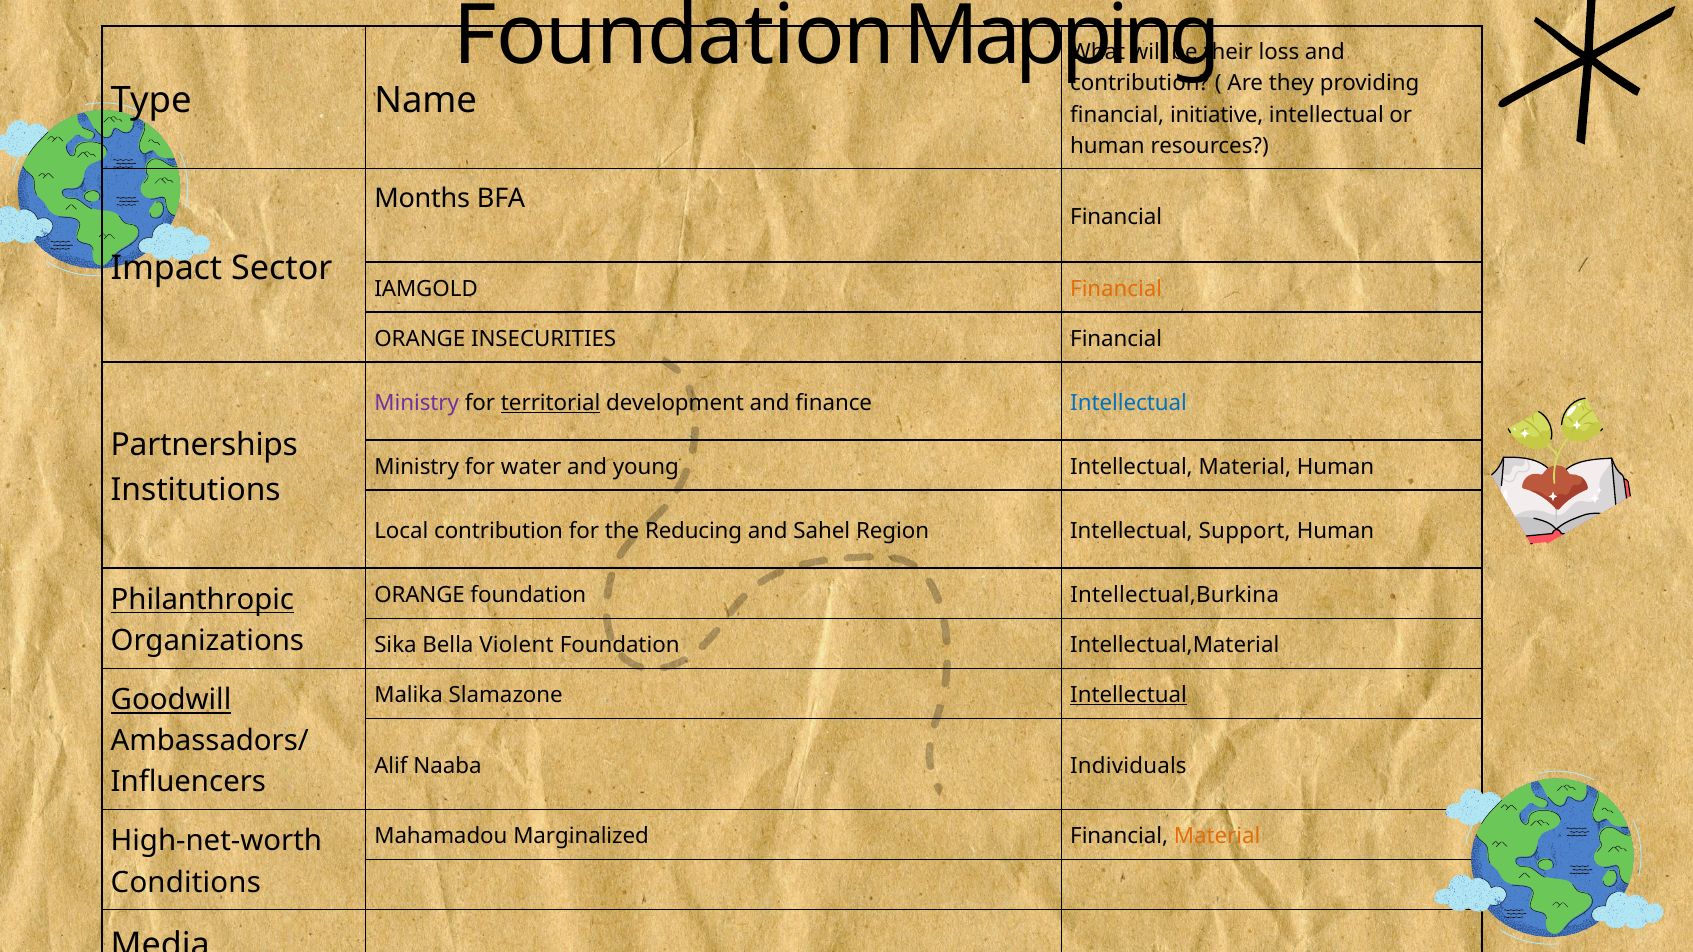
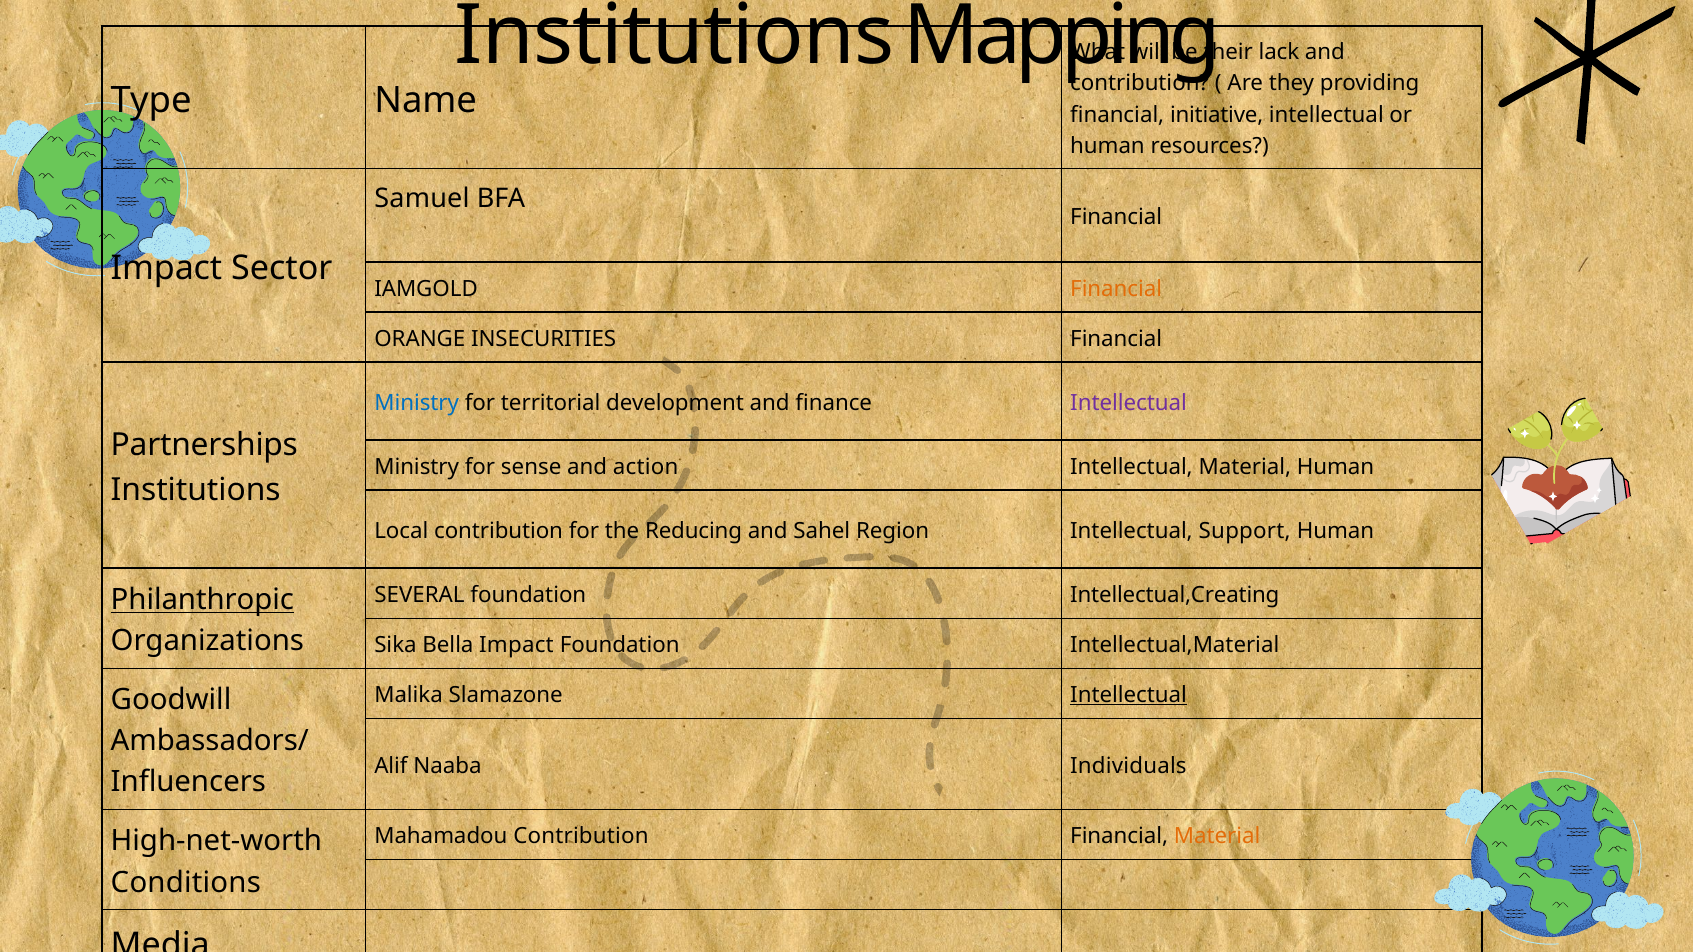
Foundation at (674, 36): Foundation -> Institutions
loss: loss -> lack
Months: Months -> Samuel
Ministry at (417, 403) colour: purple -> blue
territorial underline: present -> none
Intellectual at (1129, 403) colour: blue -> purple
water: water -> sense
young: young -> action
ORANGE at (420, 595): ORANGE -> SEVERAL
Intellectual,Burkina: Intellectual,Burkina -> Intellectual,Creating
Bella Violent: Violent -> Impact
Goodwill underline: present -> none
Mahamadou Marginalized: Marginalized -> Contribution
